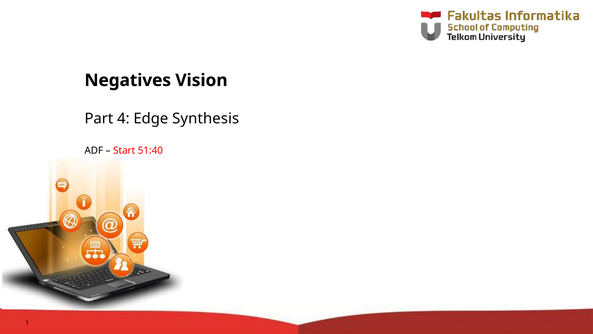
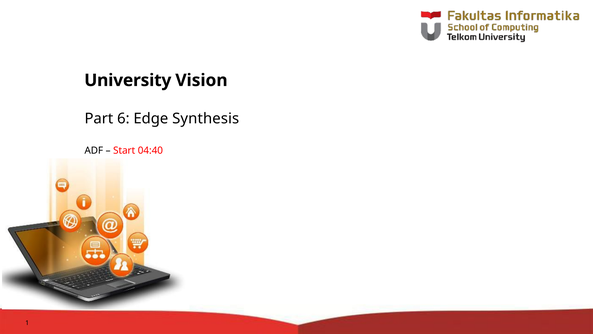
Negatives: Negatives -> University
4: 4 -> 6
51:40: 51:40 -> 04:40
